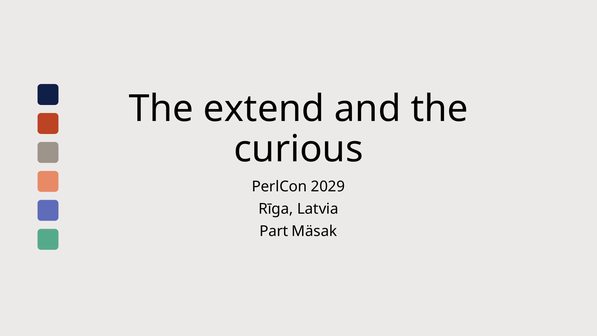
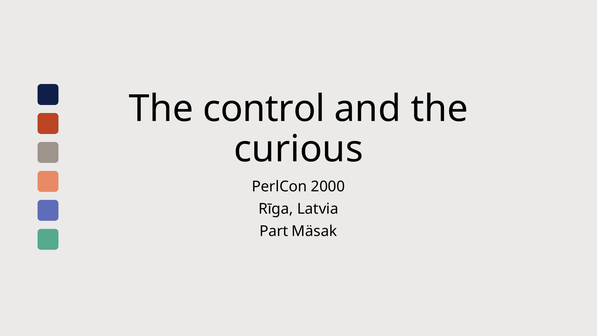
extend: extend -> control
2029: 2029 -> 2000
